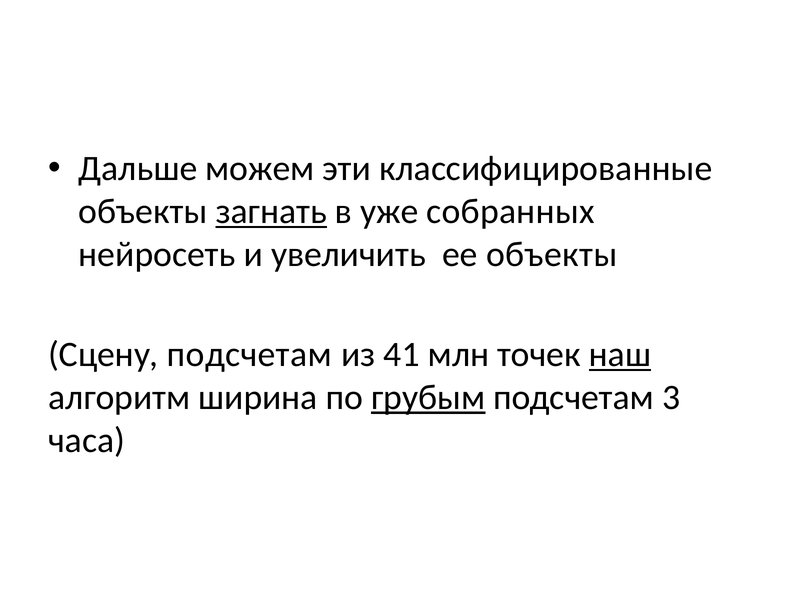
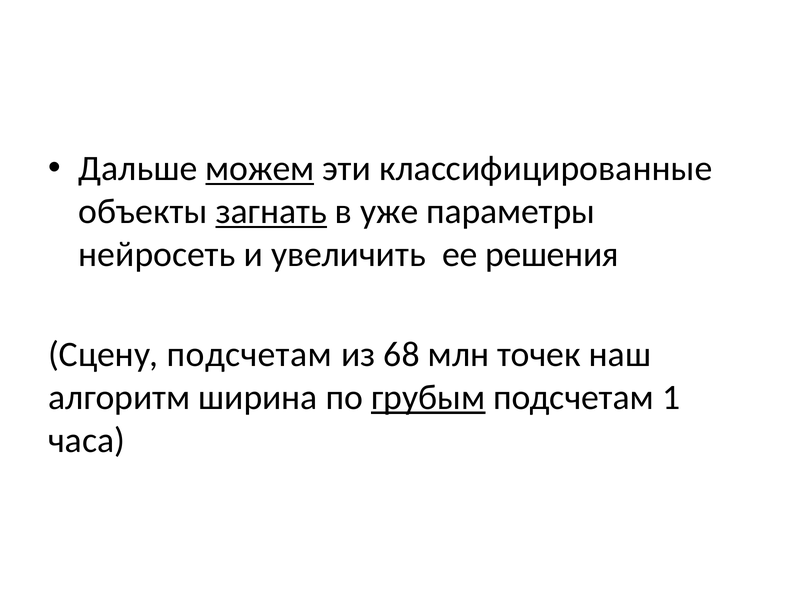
можем underline: none -> present
собранных: собранных -> параметры
ее объекты: объекты -> решения
41: 41 -> 68
наш underline: present -> none
3: 3 -> 1
